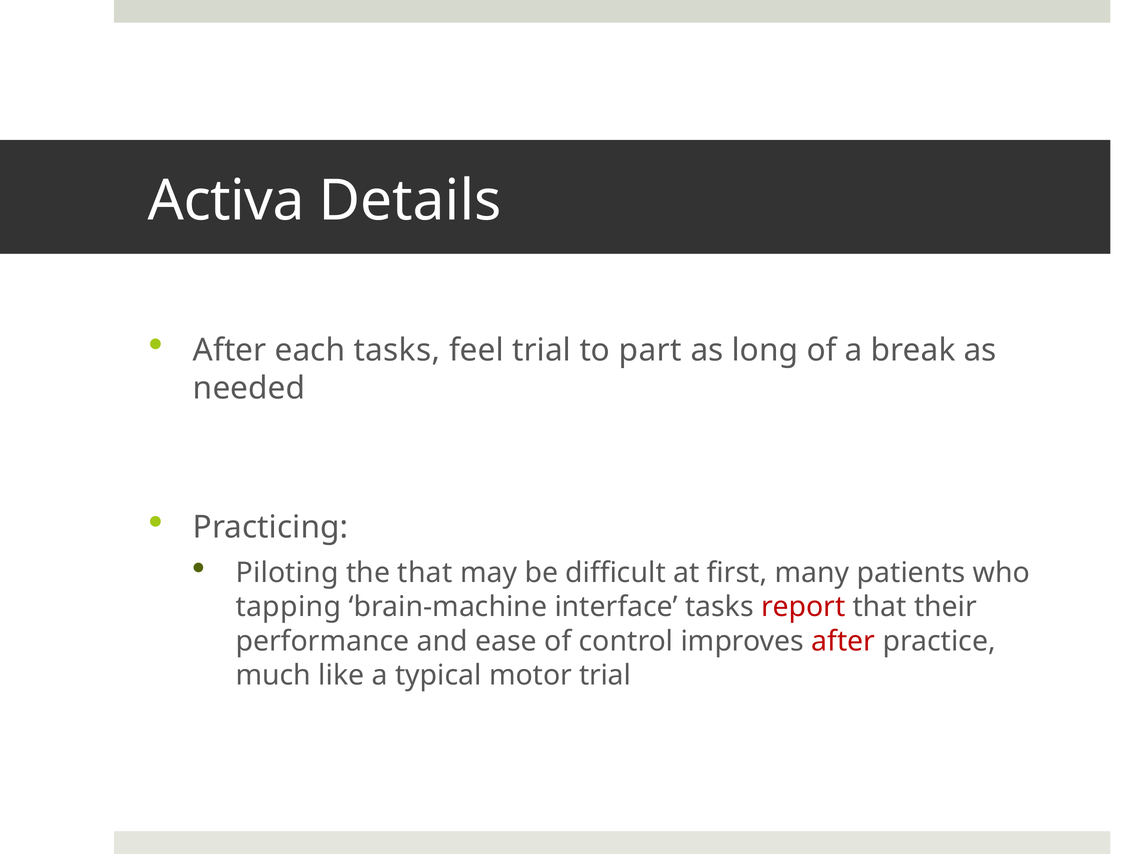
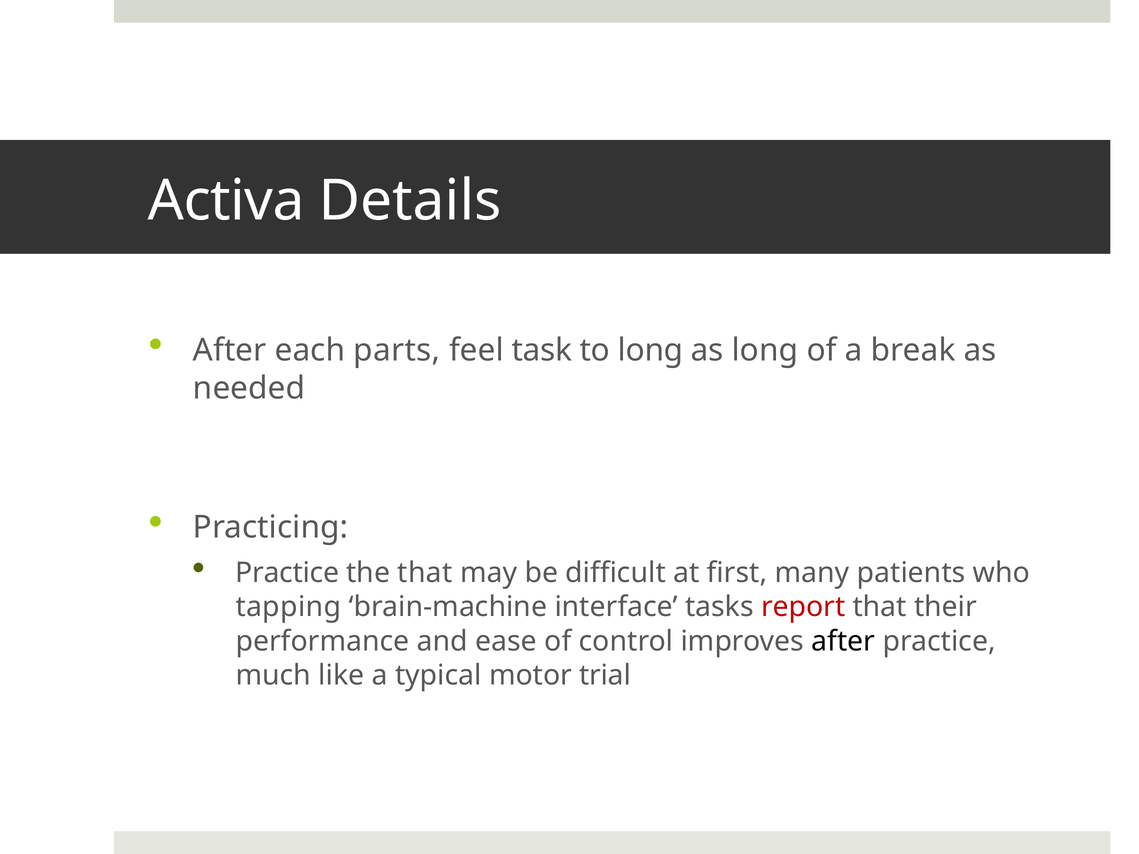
each tasks: tasks -> parts
feel trial: trial -> task
to part: part -> long
Piloting at (287, 573): Piloting -> Practice
after at (843, 641) colour: red -> black
